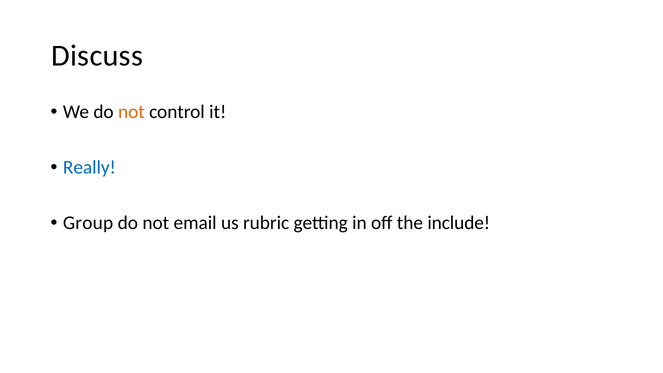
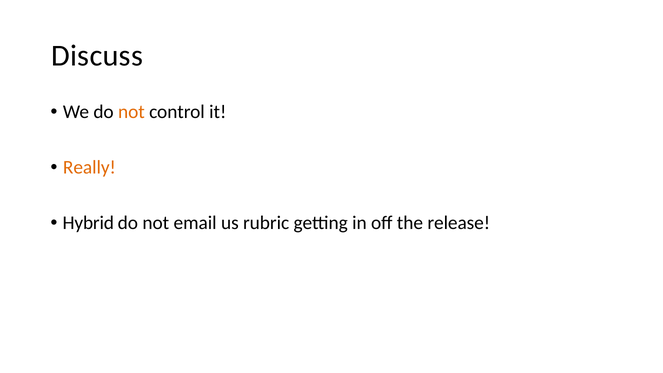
Really colour: blue -> orange
Group: Group -> Hybrid
include: include -> release
